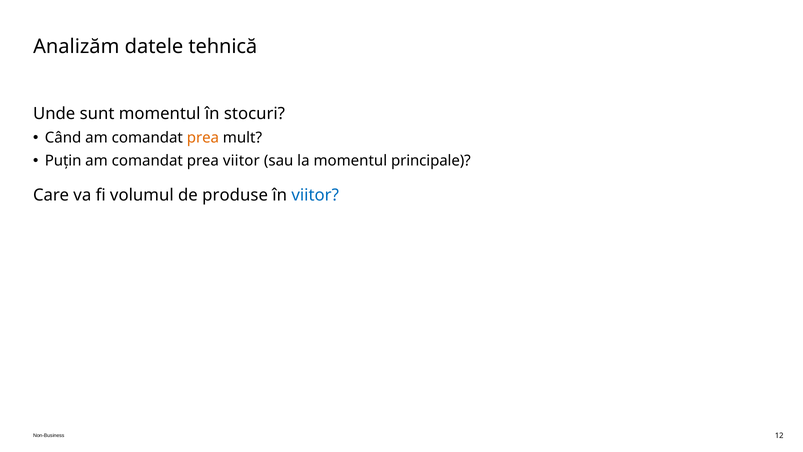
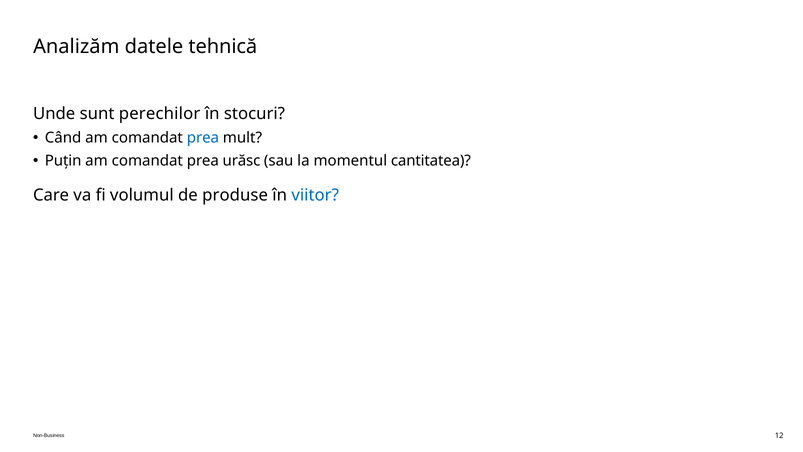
sunt momentul: momentul -> perechilor
prea at (203, 138) colour: orange -> blue
prea viitor: viitor -> urăsc
principale: principale -> cantitatea
